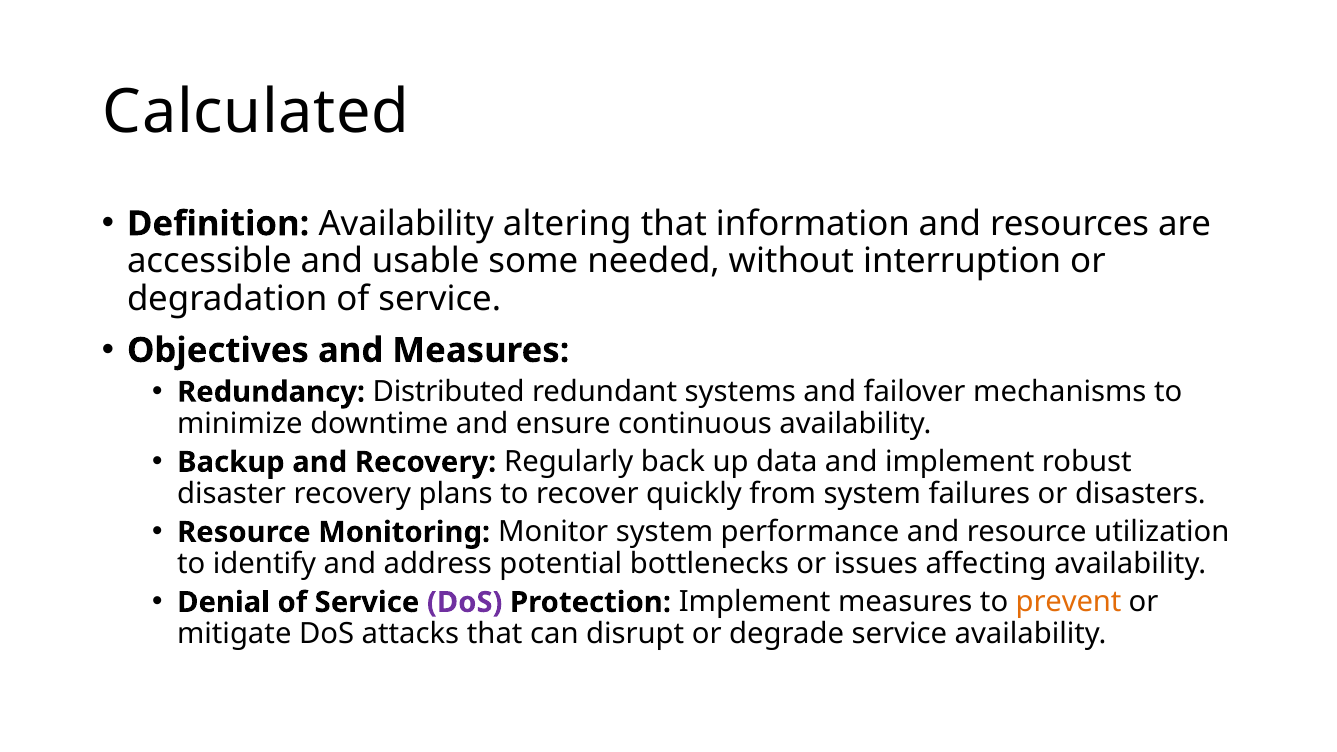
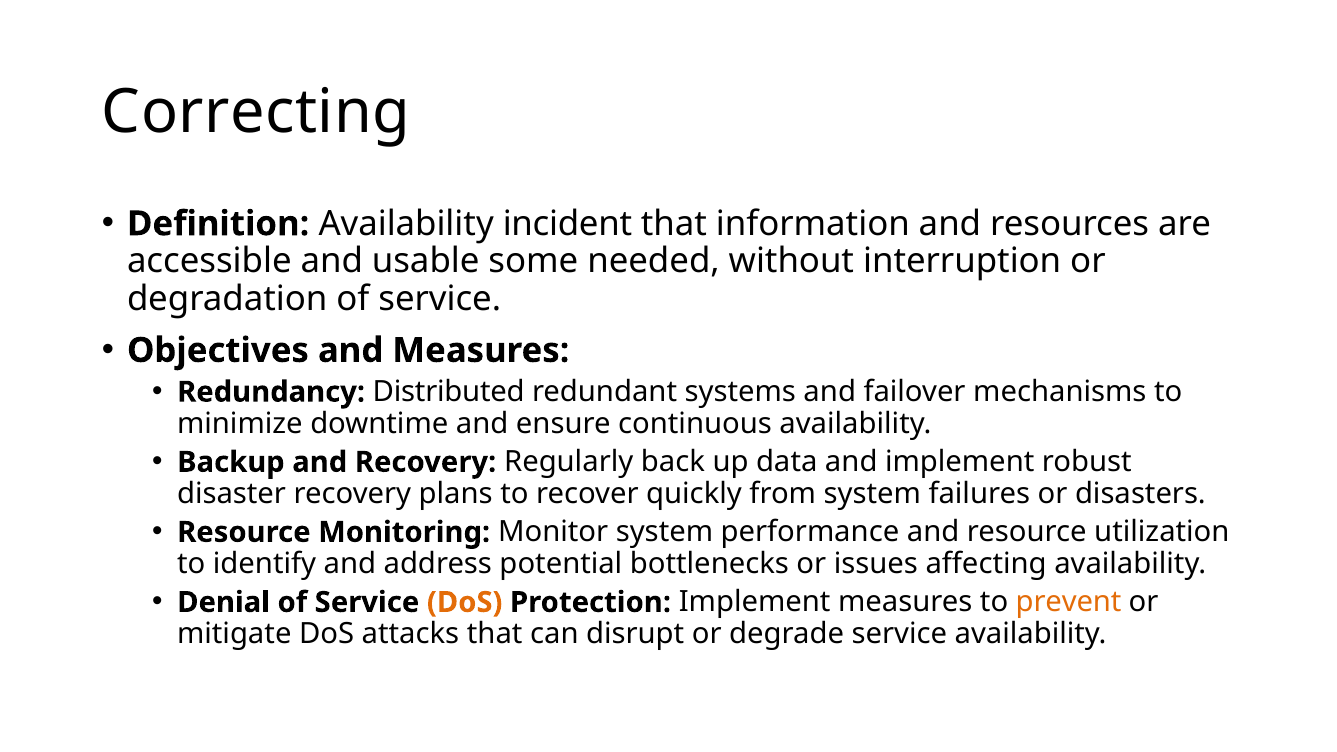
Calculated: Calculated -> Correcting
altering: altering -> incident
DoS at (465, 602) colour: purple -> orange
